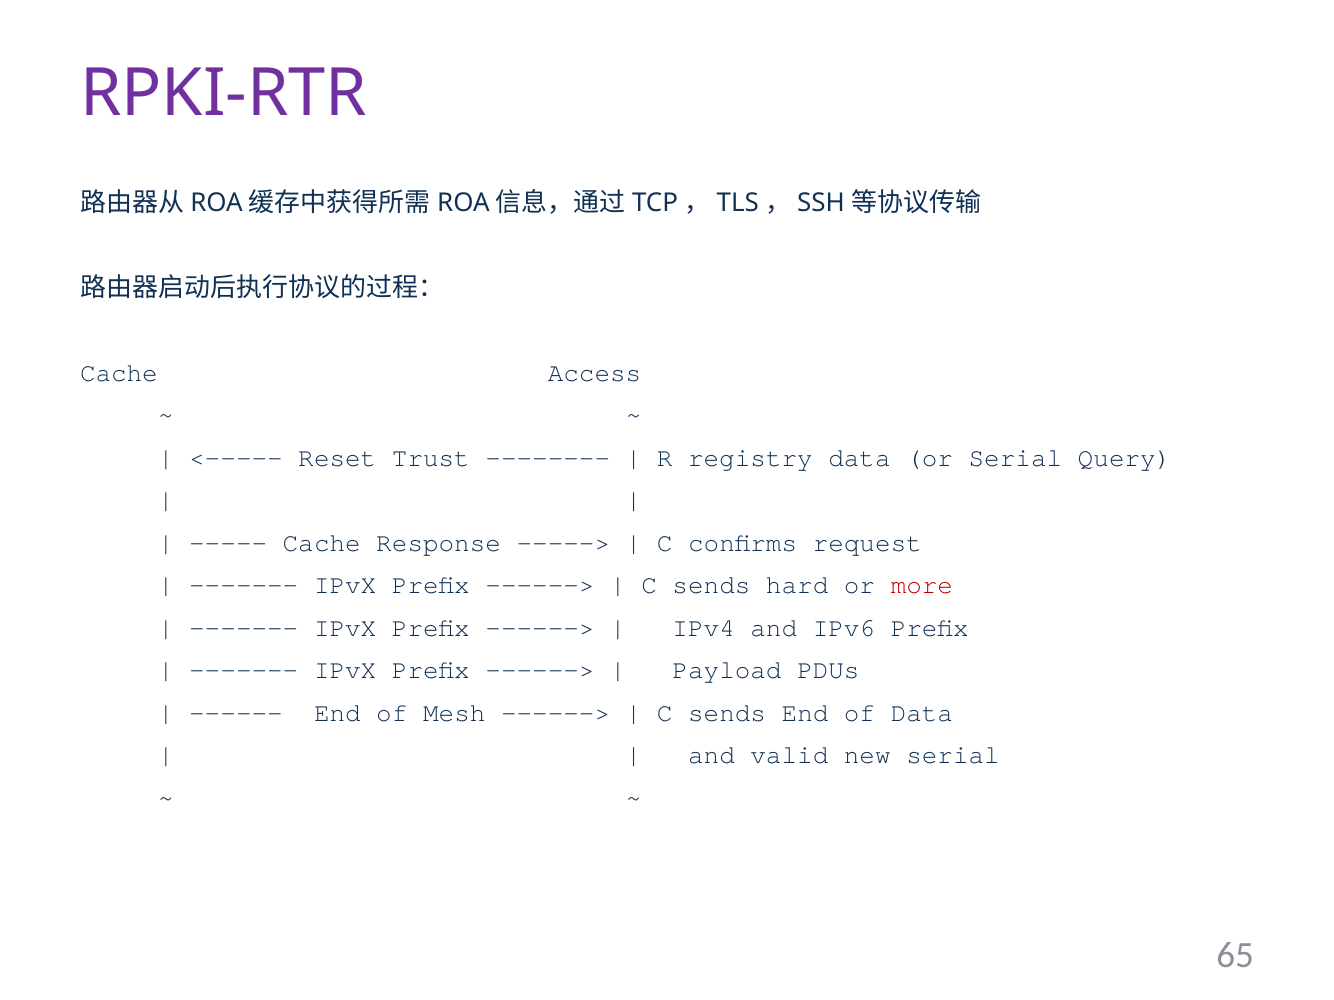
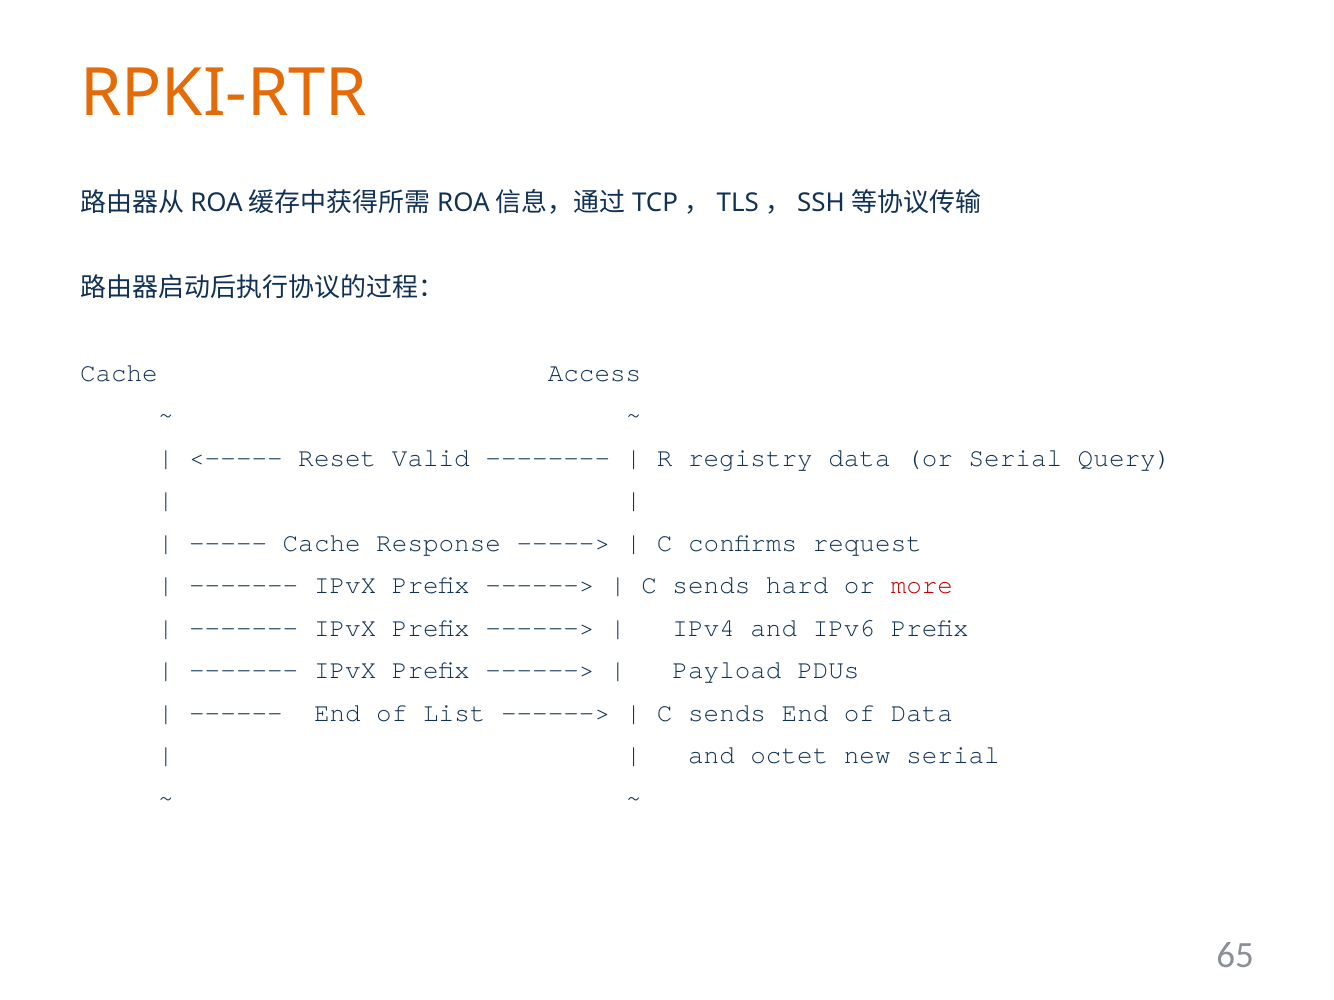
RPKI-RTR colour: purple -> orange
Trust: Trust -> Valid
Mesh: Mesh -> List
valid: valid -> octet
